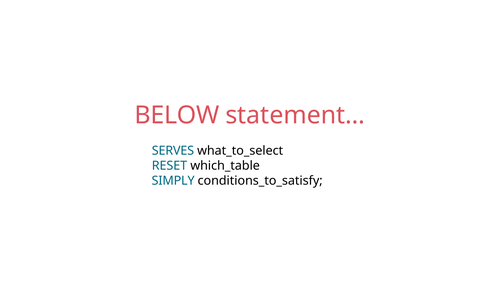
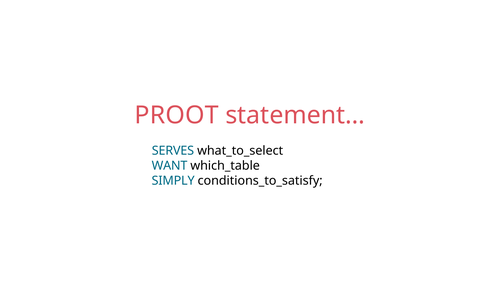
BELOW: BELOW -> PROOT
RESET: RESET -> WANT
